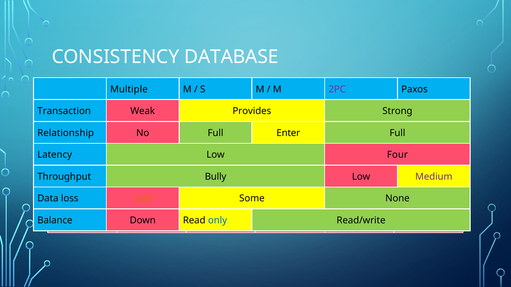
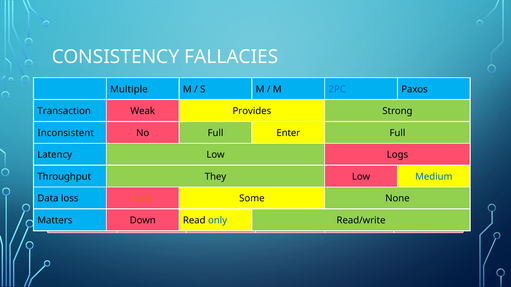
DATABASE: DATABASE -> FALLACIES
2PC at (337, 89) colour: purple -> blue
Relationship: Relationship -> Inconsistent
Four: Four -> Logs
Bully: Bully -> They
Medium colour: purple -> blue
Balance: Balance -> Matters
